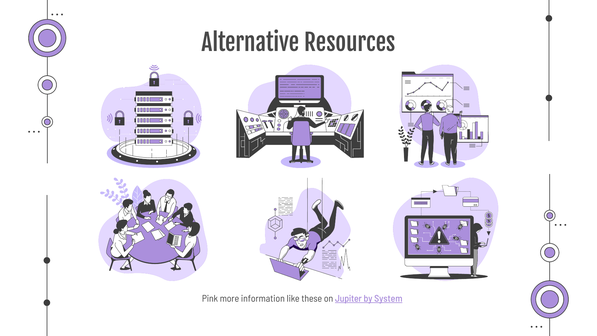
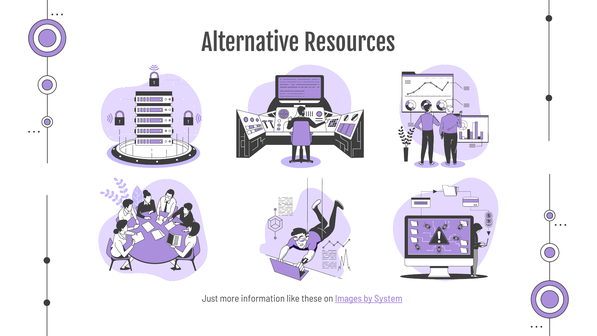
Pink: Pink -> Just
Jupiter: Jupiter -> Images
